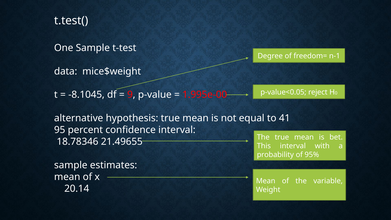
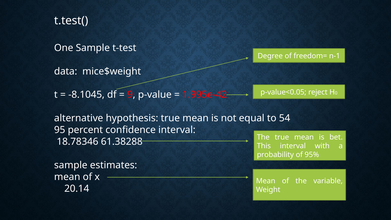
1.995e-00: 1.995e-00 -> 1.995e-42
41: 41 -> 54
21.49655: 21.49655 -> 61.38288
